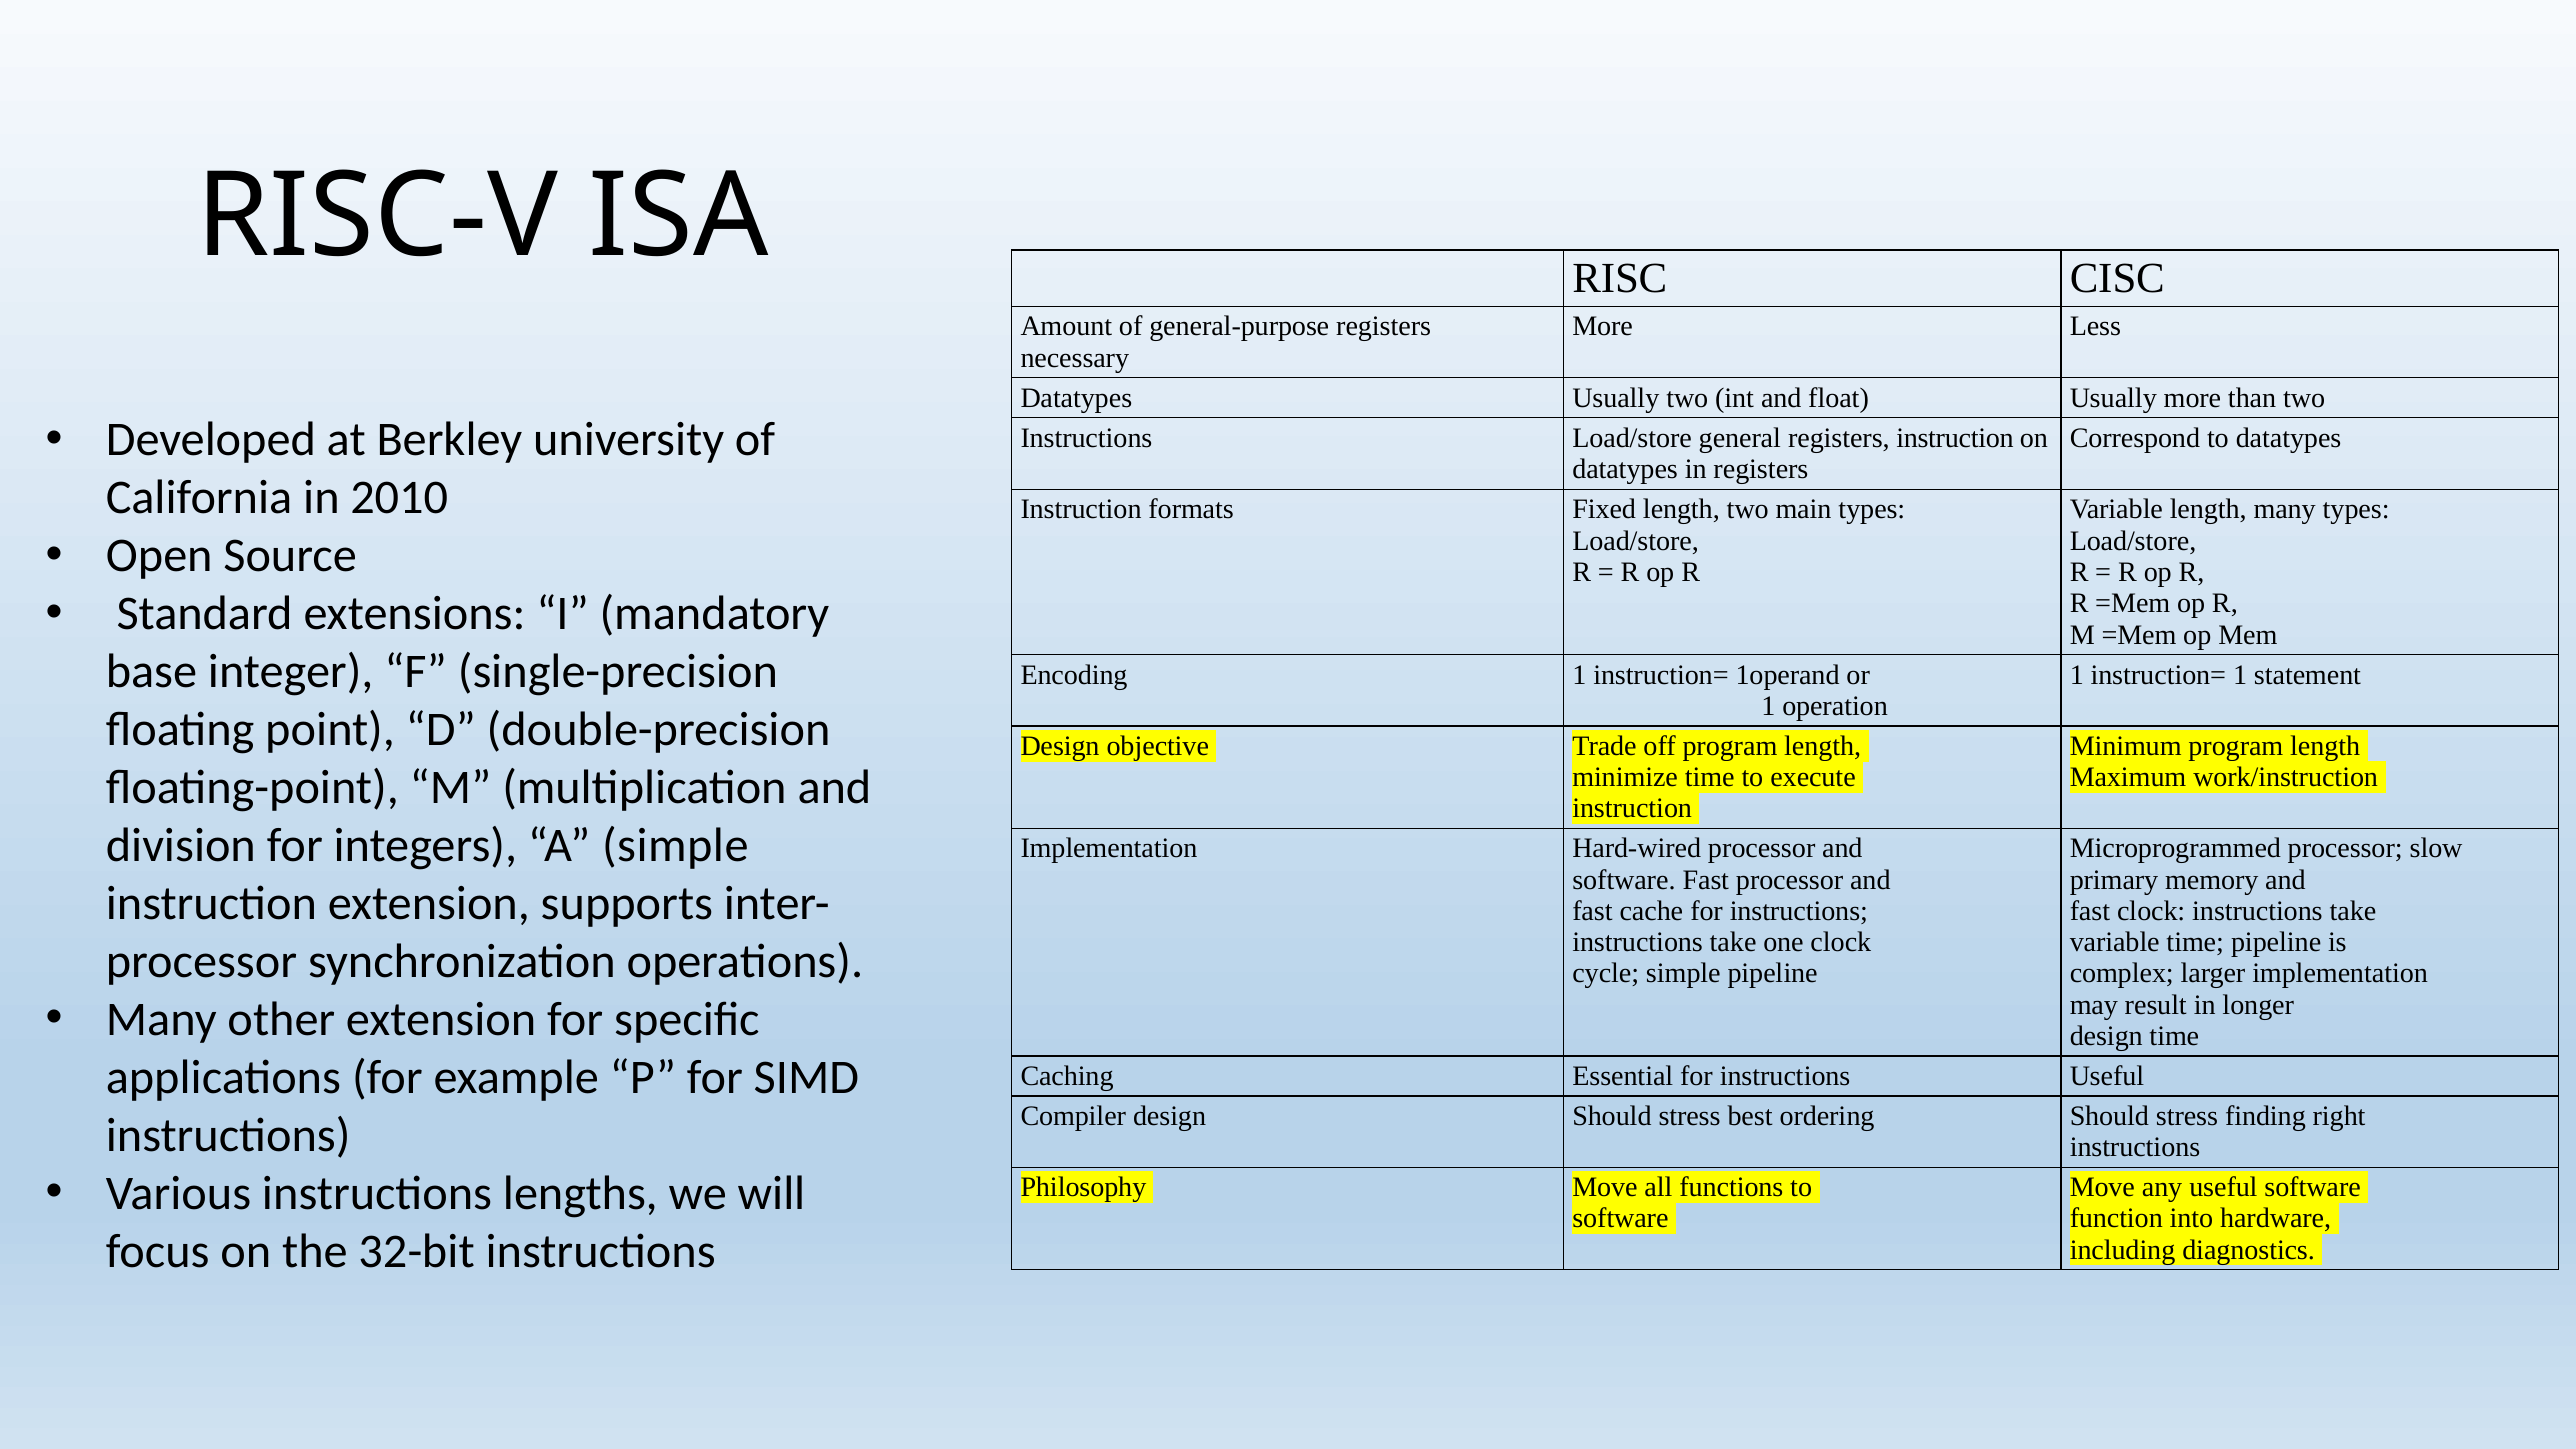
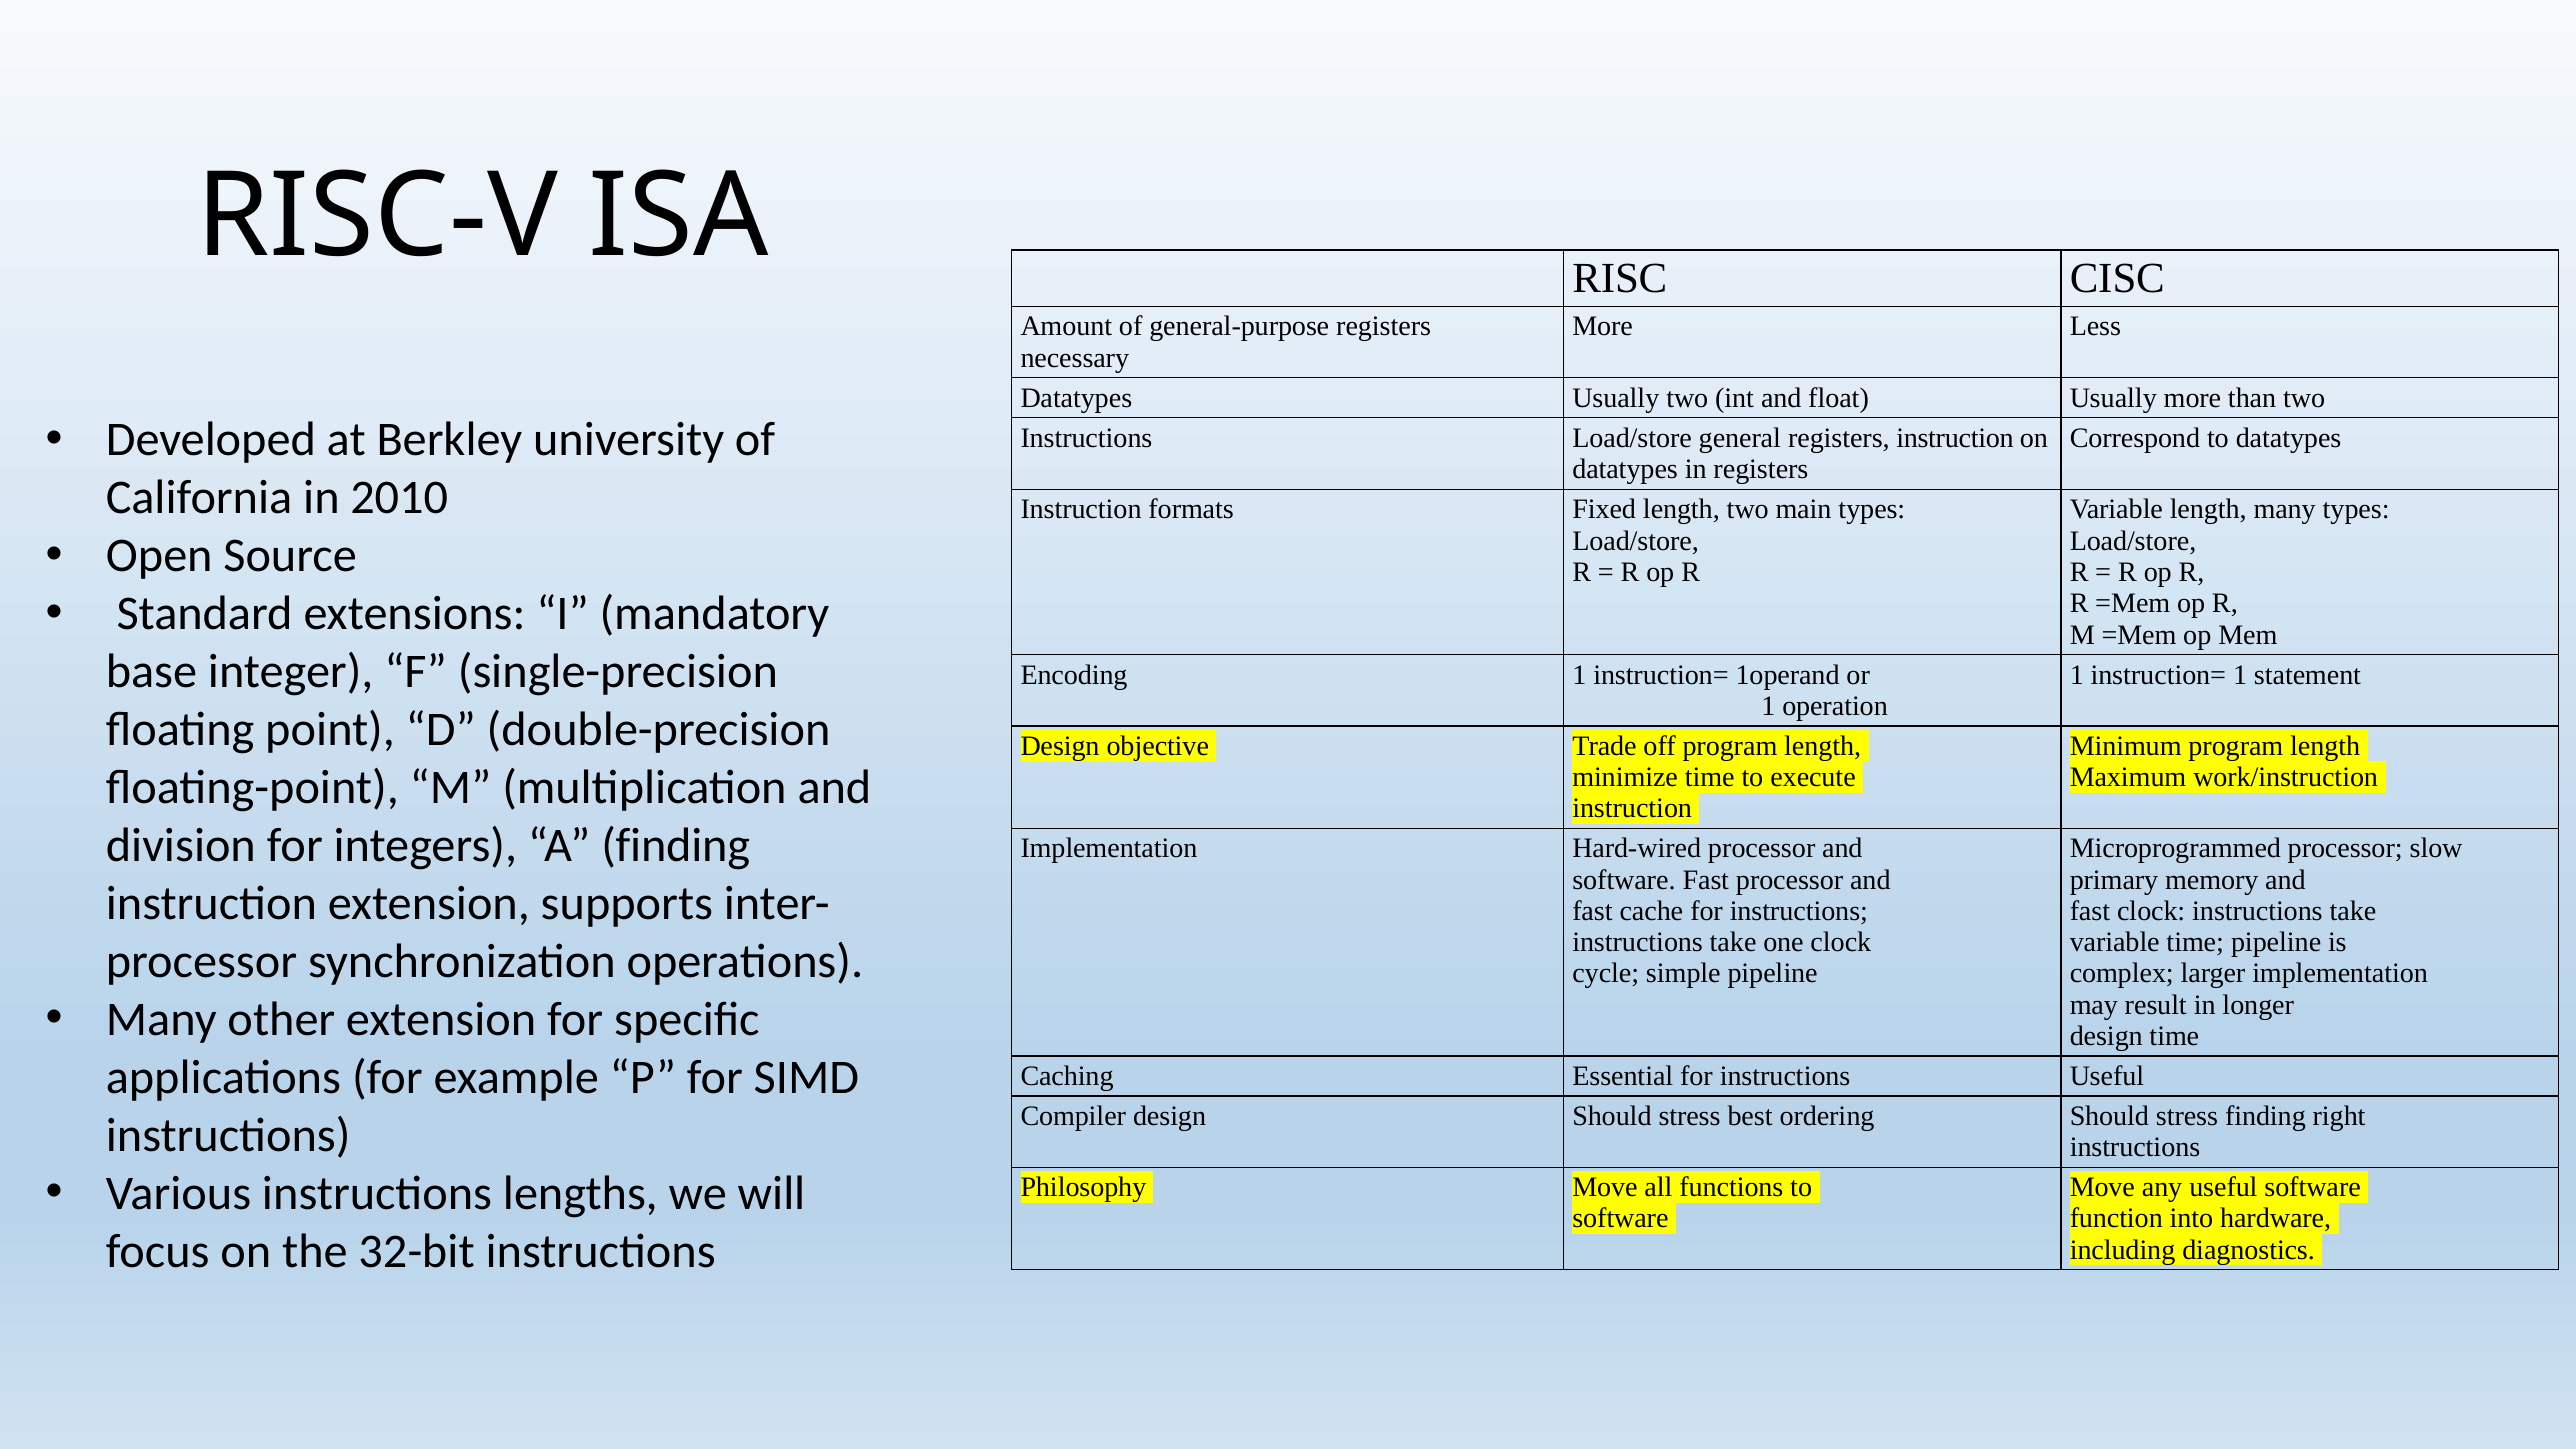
A simple: simple -> finding
